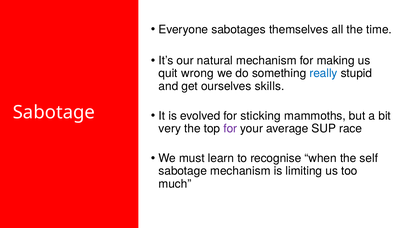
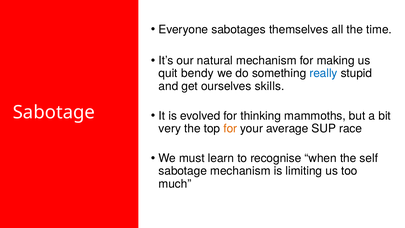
wrong: wrong -> bendy
sticking: sticking -> thinking
for at (230, 128) colour: purple -> orange
